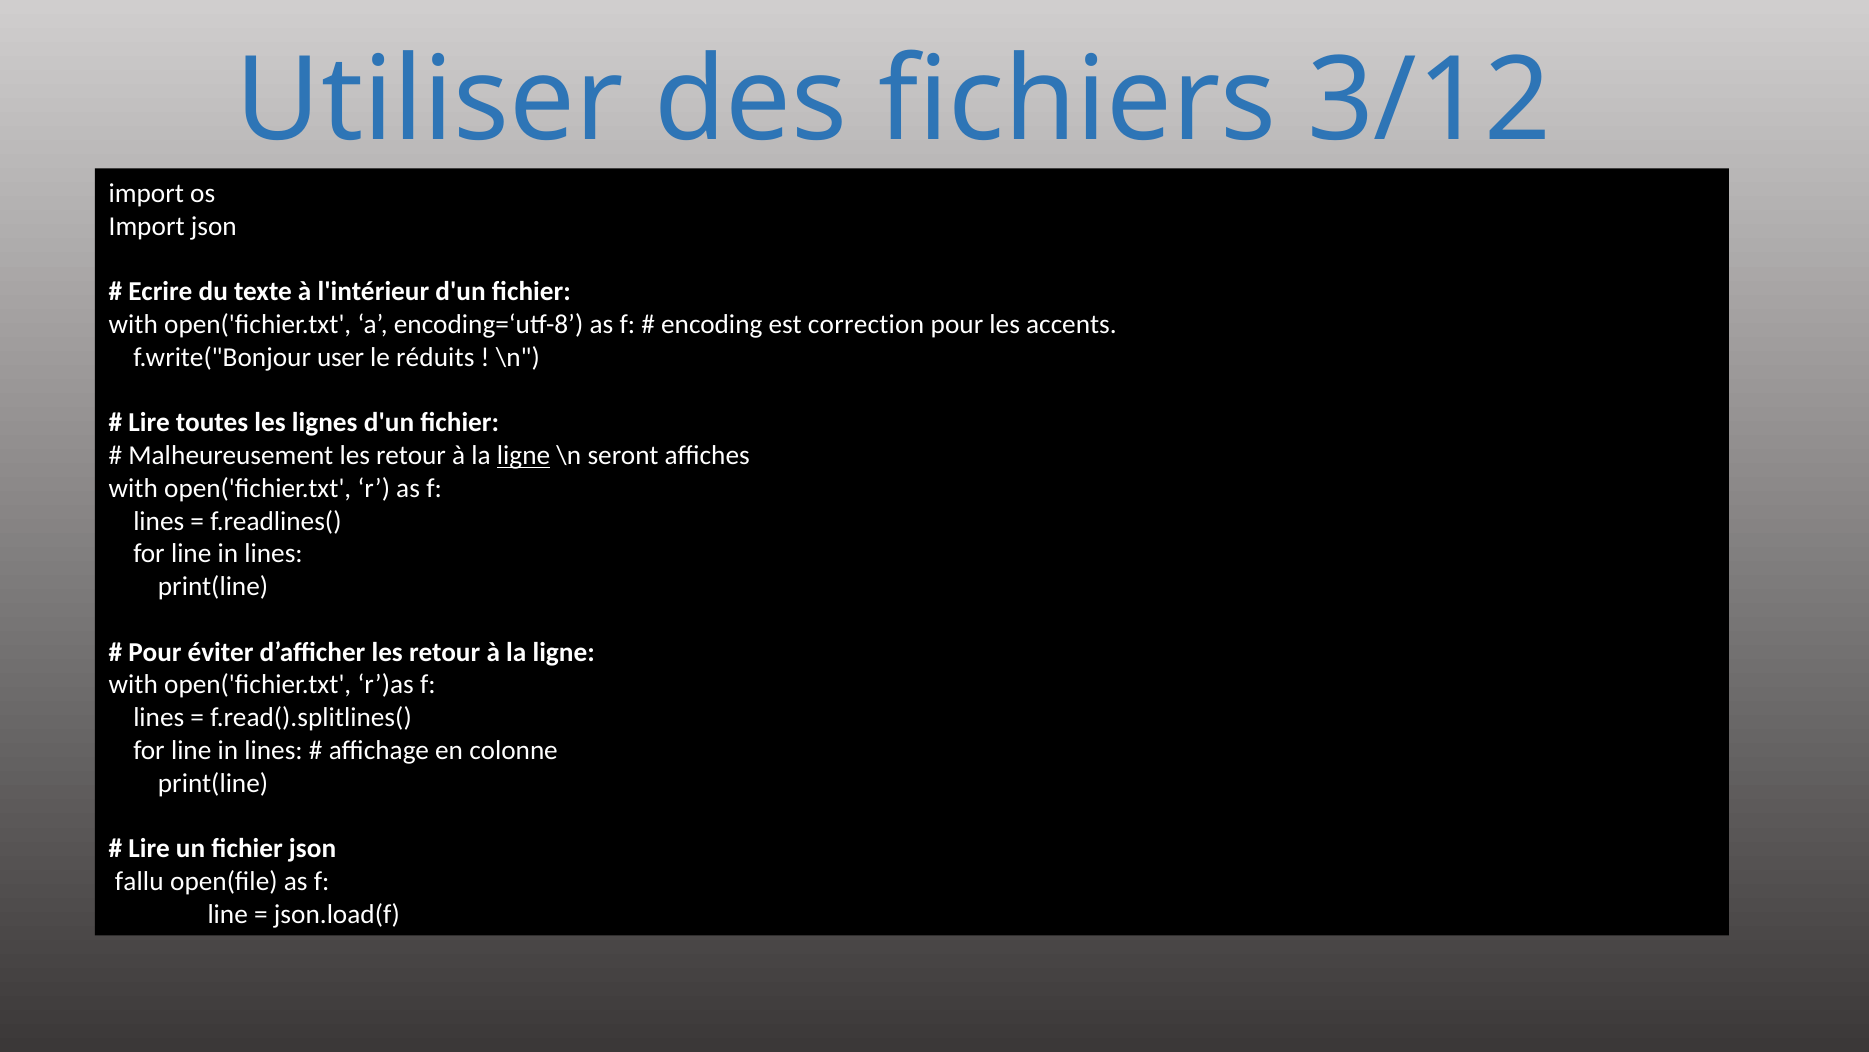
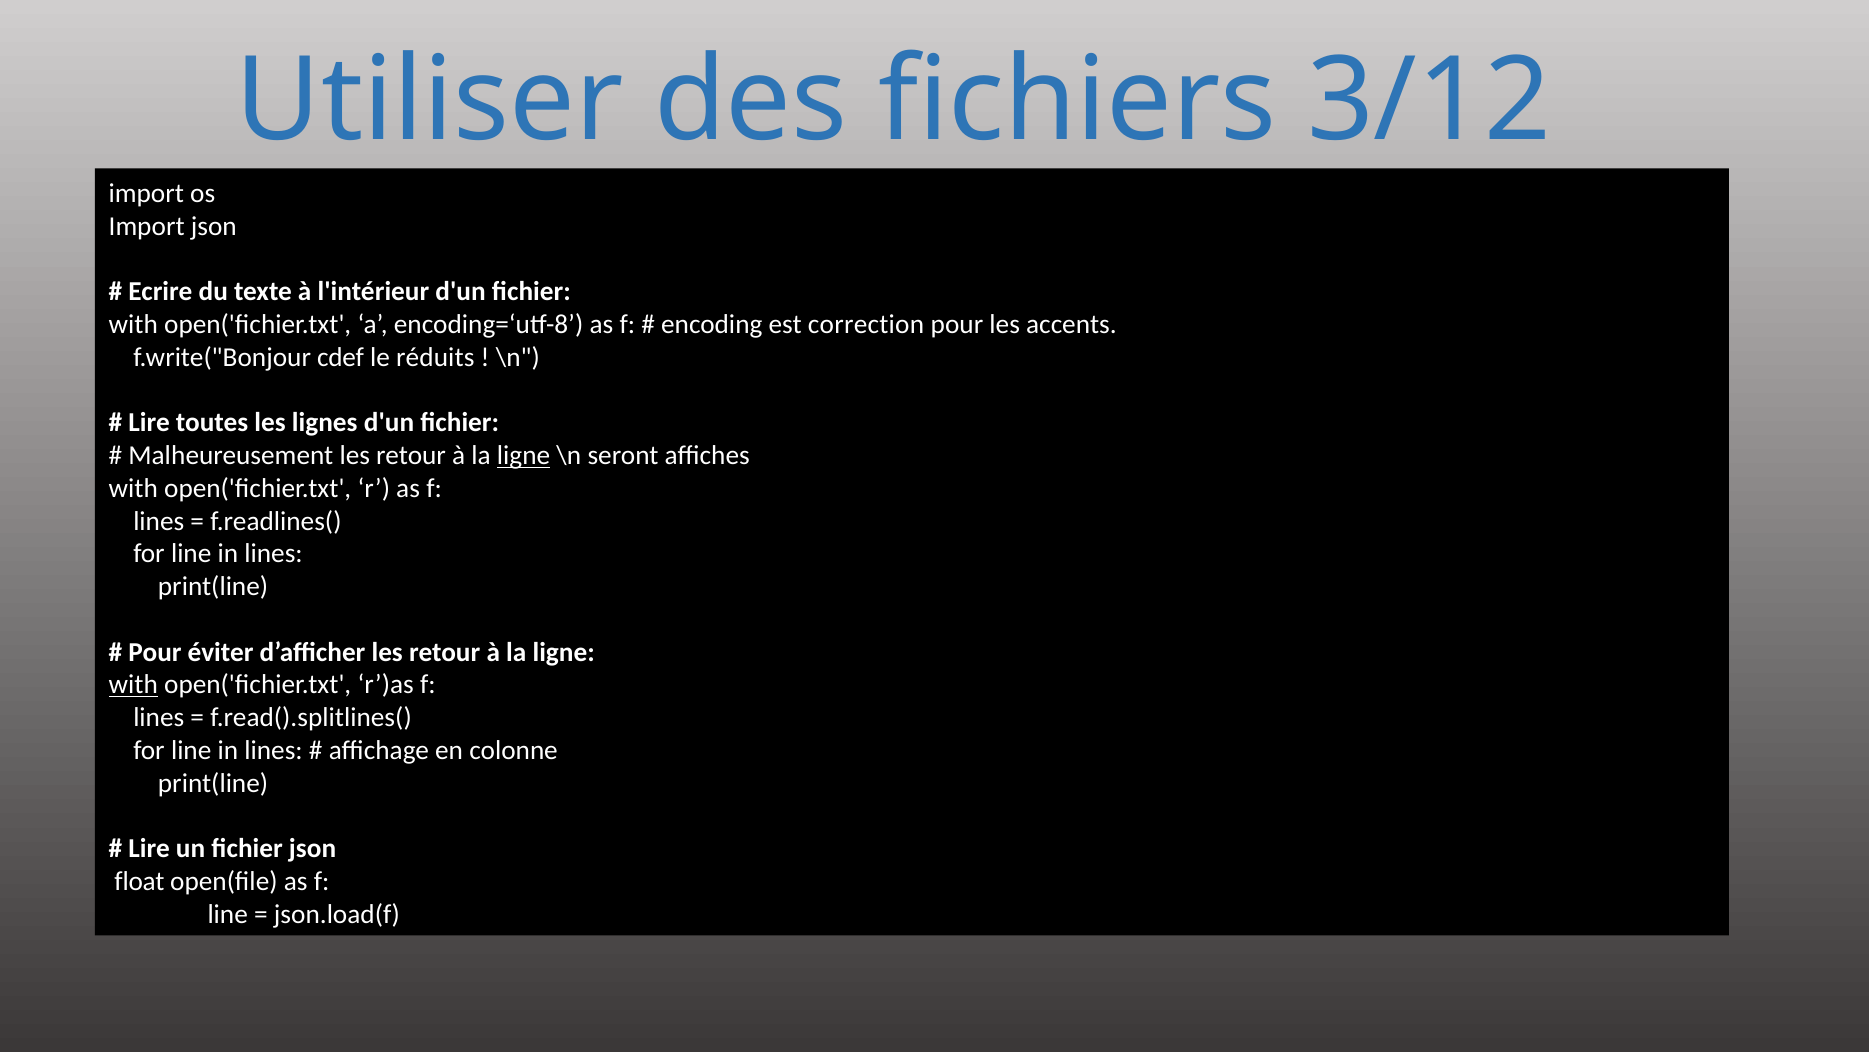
user: user -> cdef
with at (133, 684) underline: none -> present
fallu: fallu -> float
